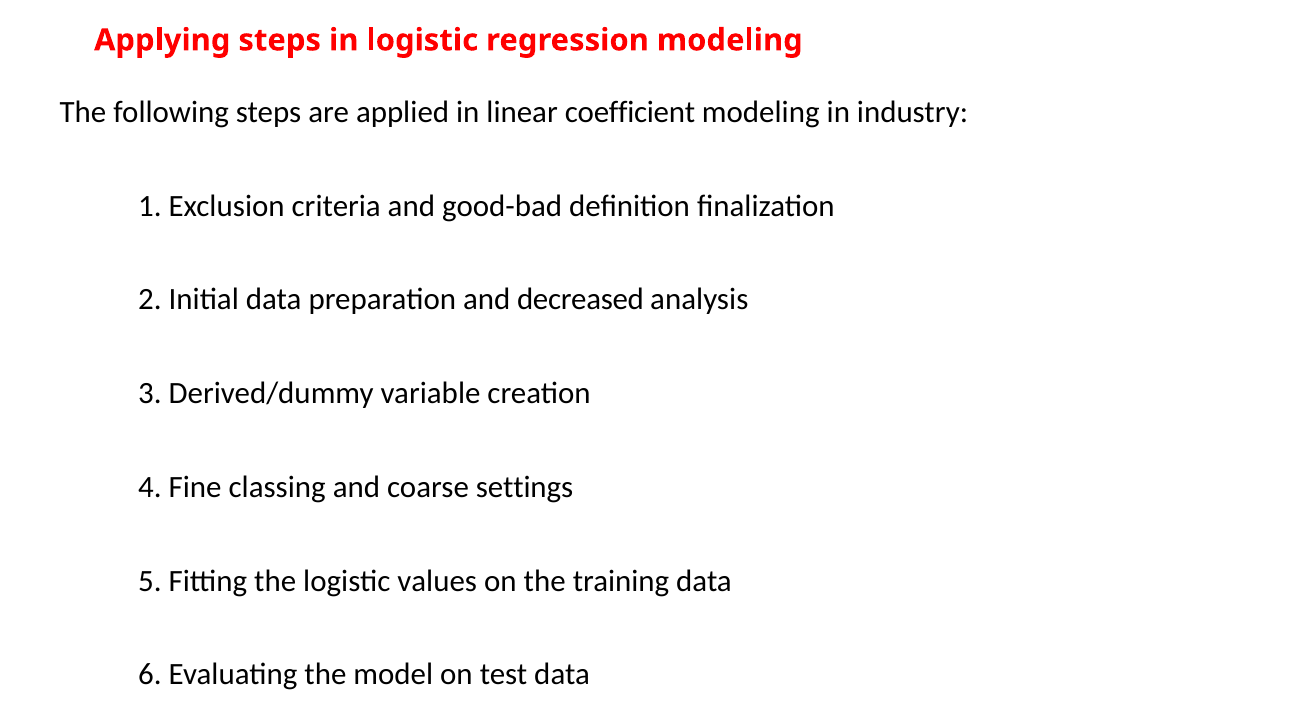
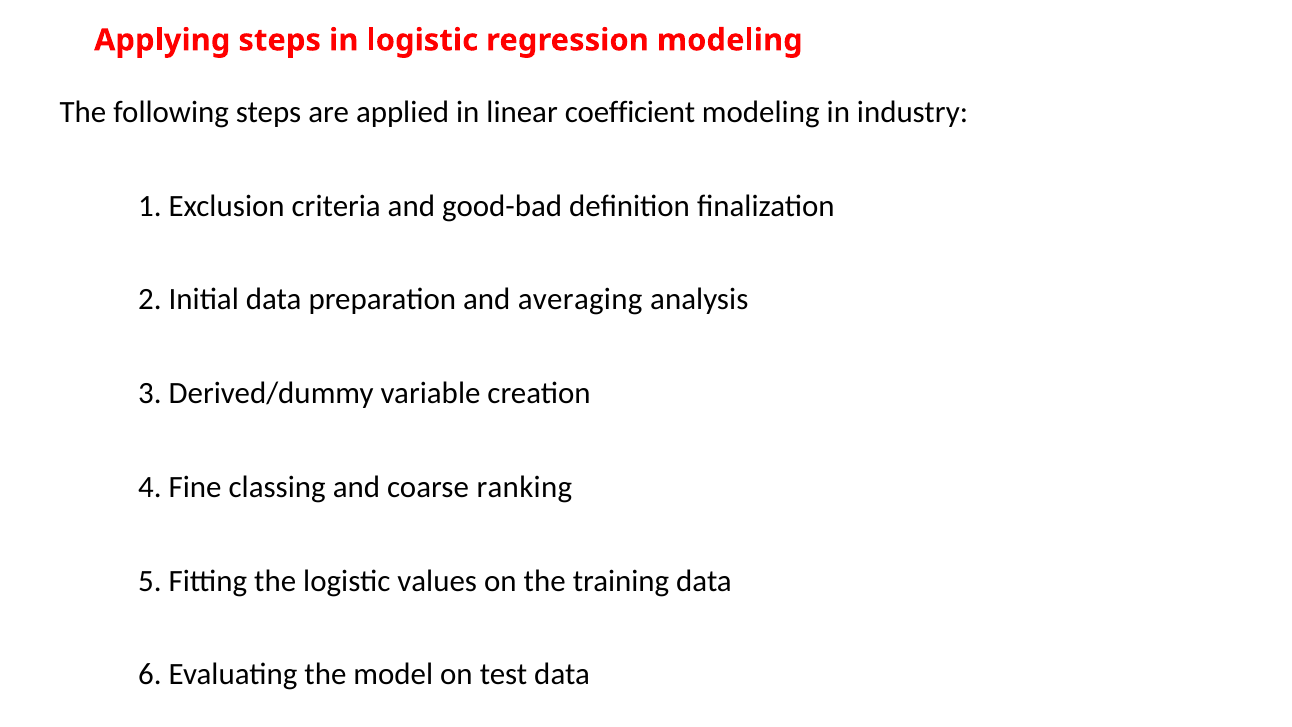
decreased: decreased -> averaging
settings: settings -> ranking
